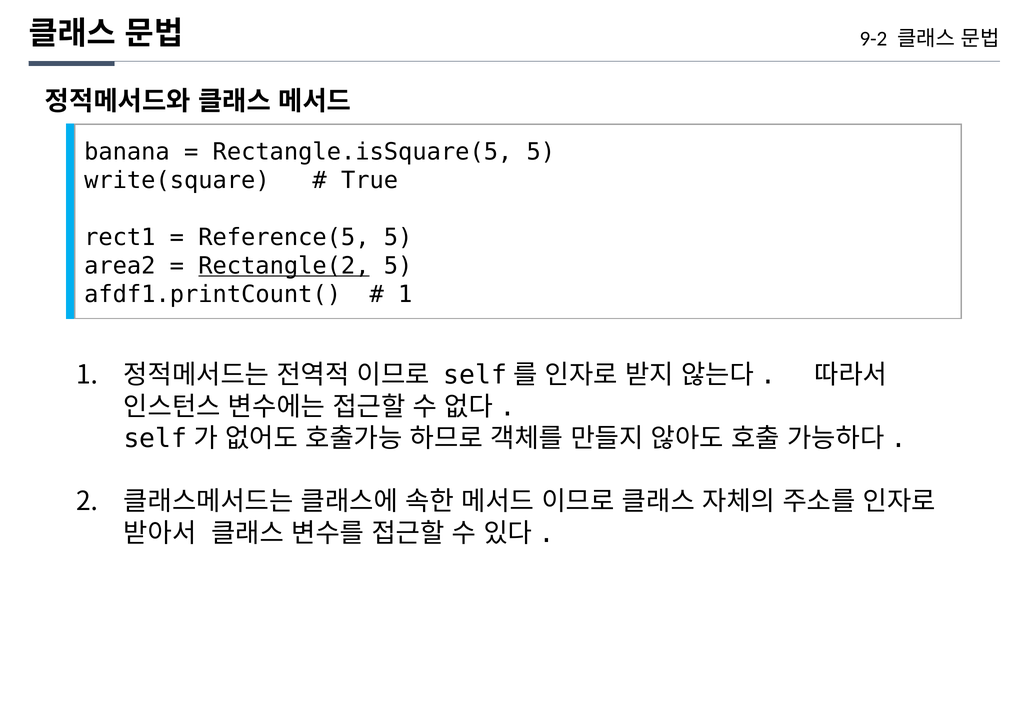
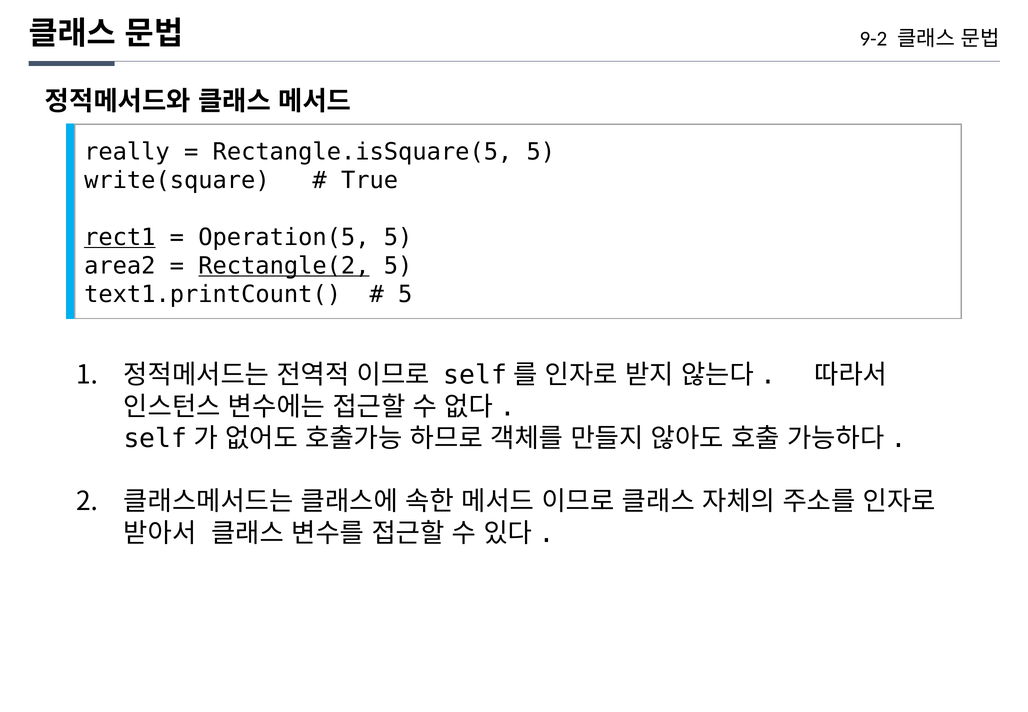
banana: banana -> really
rect1 underline: none -> present
Reference(5: Reference(5 -> Operation(5
afdf1.printCount(: afdf1.printCount( -> text1.printCount(
1 at (405, 294): 1 -> 5
